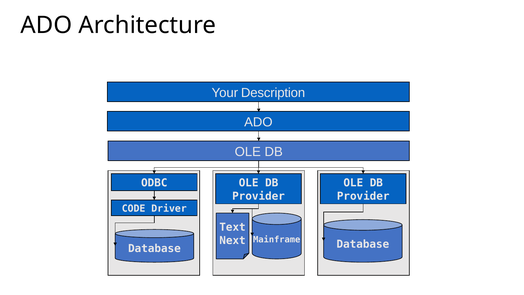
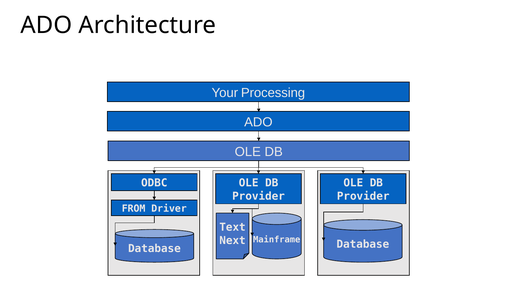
Description: Description -> Processing
CODE: CODE -> FROM
